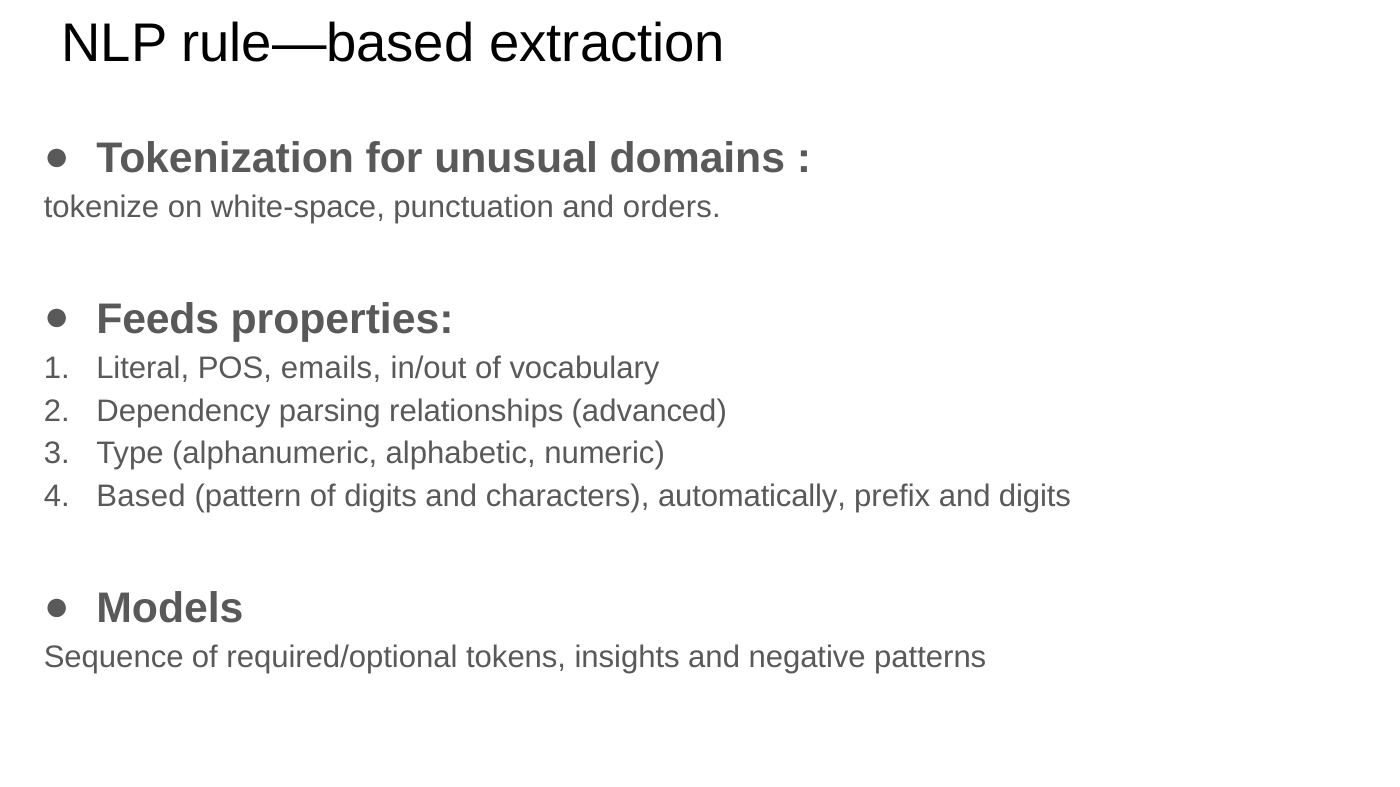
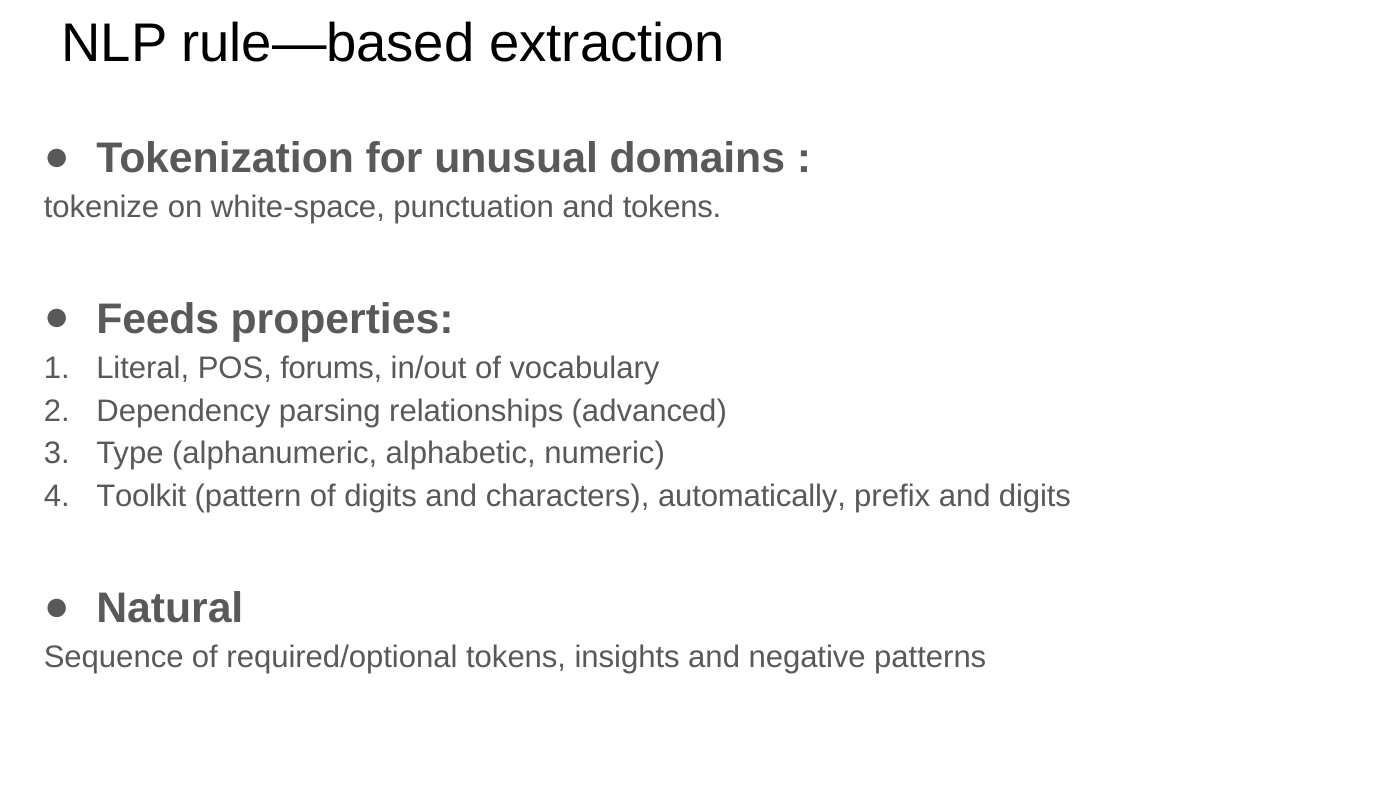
and orders: orders -> tokens
emails: emails -> forums
Based: Based -> Toolkit
Models: Models -> Natural
